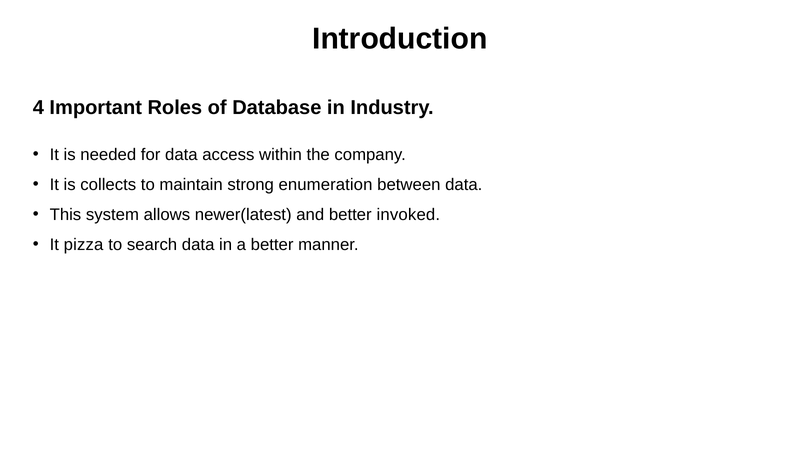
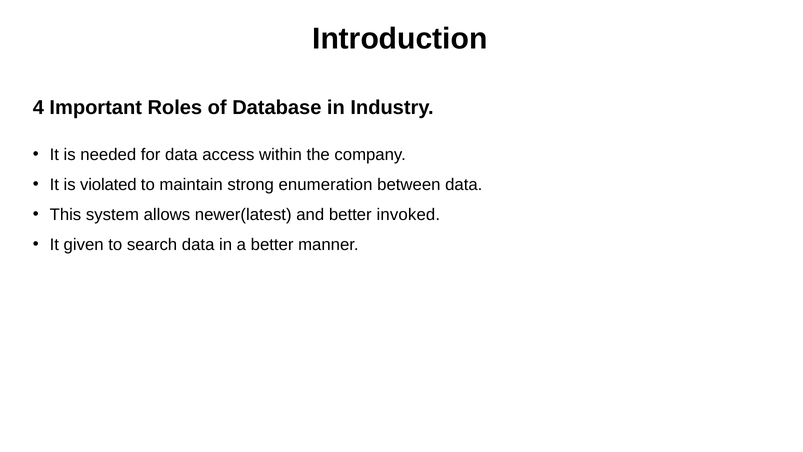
collects: collects -> violated
pizza: pizza -> given
